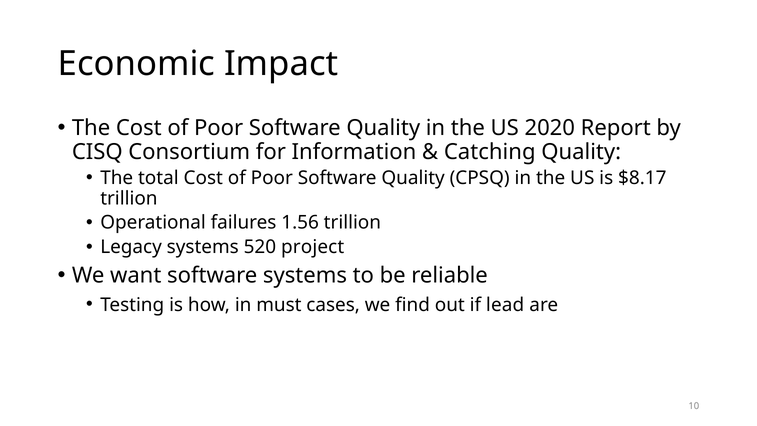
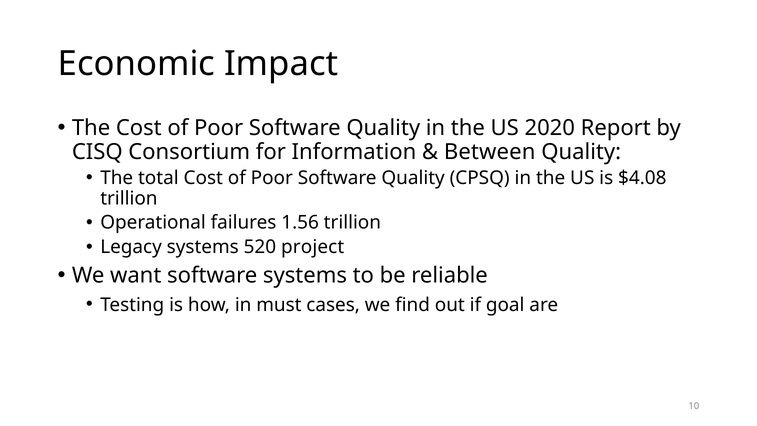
Catching: Catching -> Between
$8.17: $8.17 -> $4.08
lead: lead -> goal
